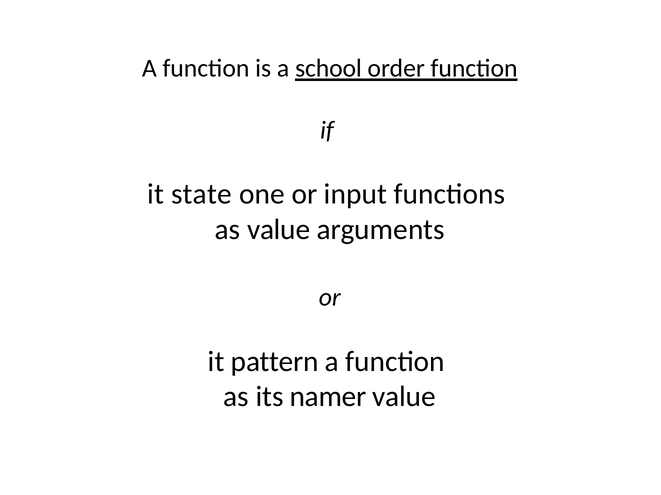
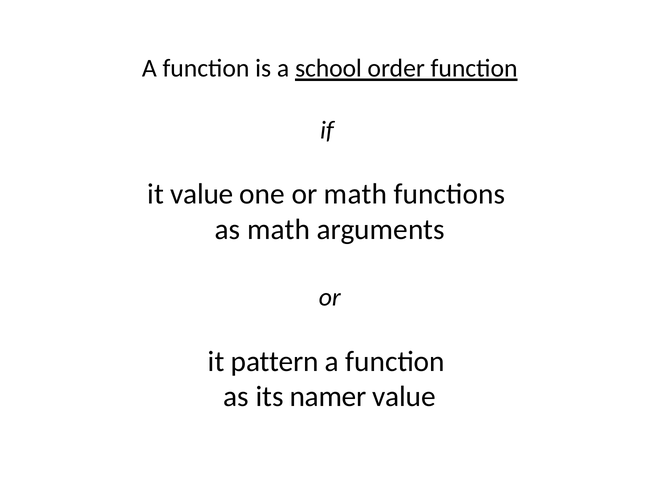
it state: state -> value
or input: input -> math
as value: value -> math
